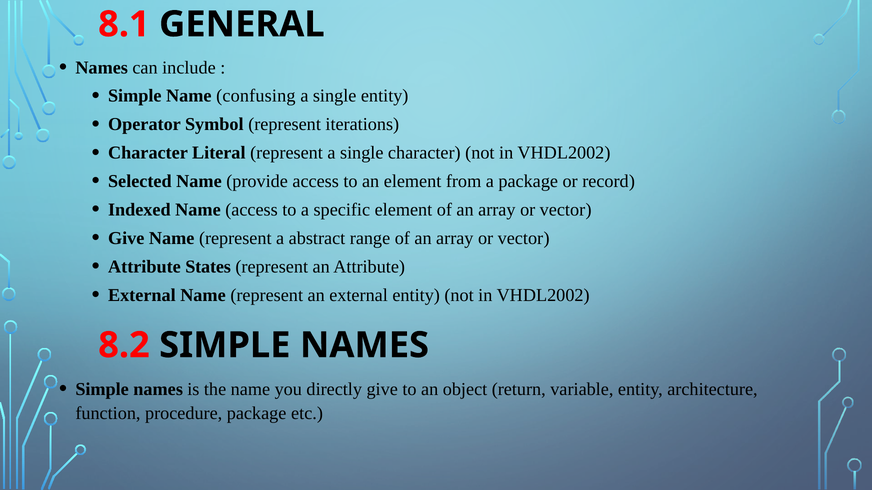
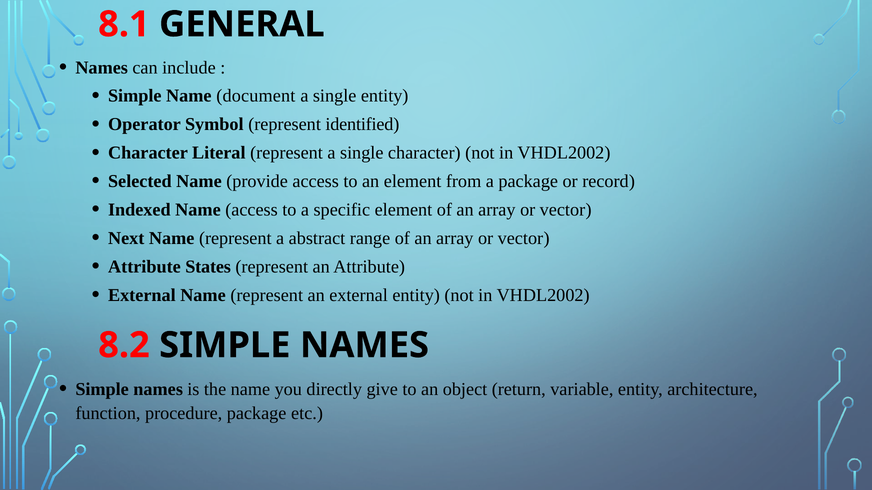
confusing: confusing -> document
iterations: iterations -> identified
Give at (126, 239): Give -> Next
